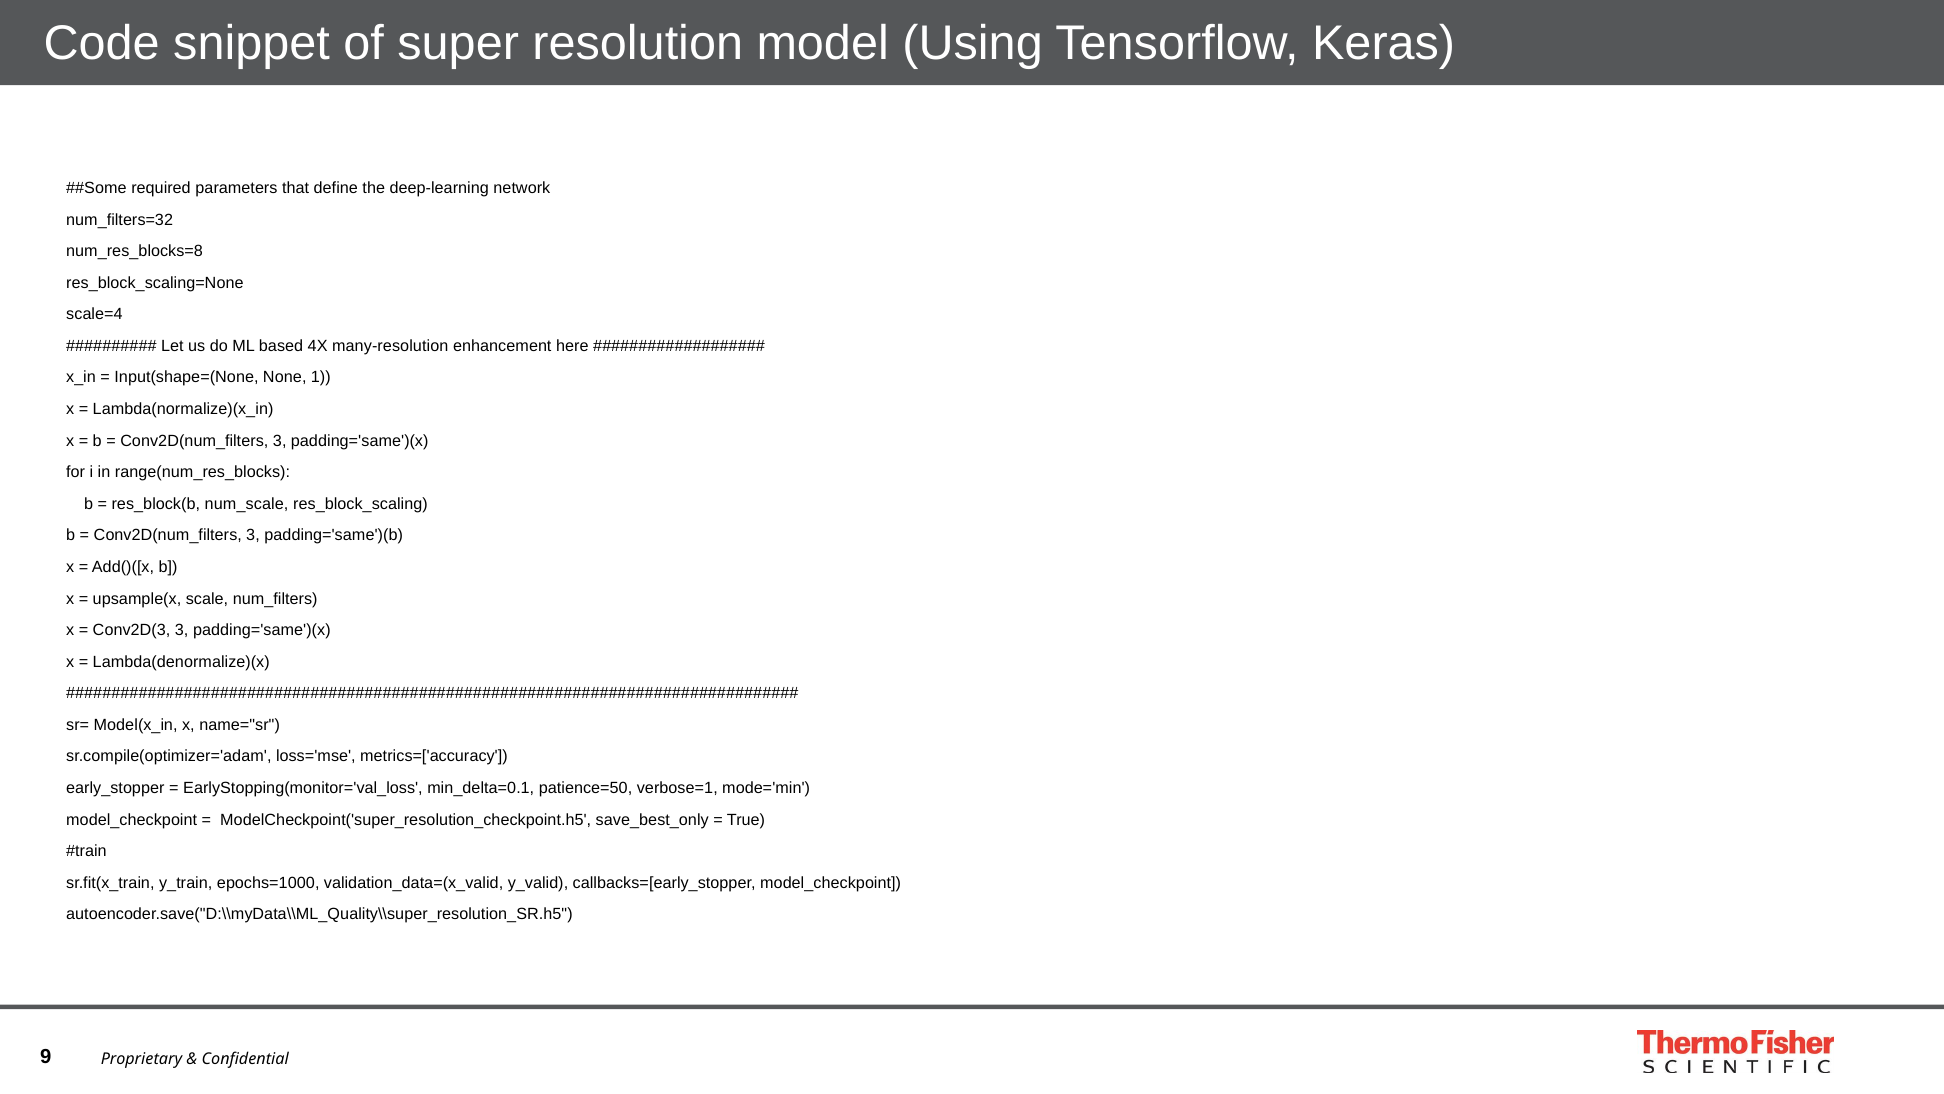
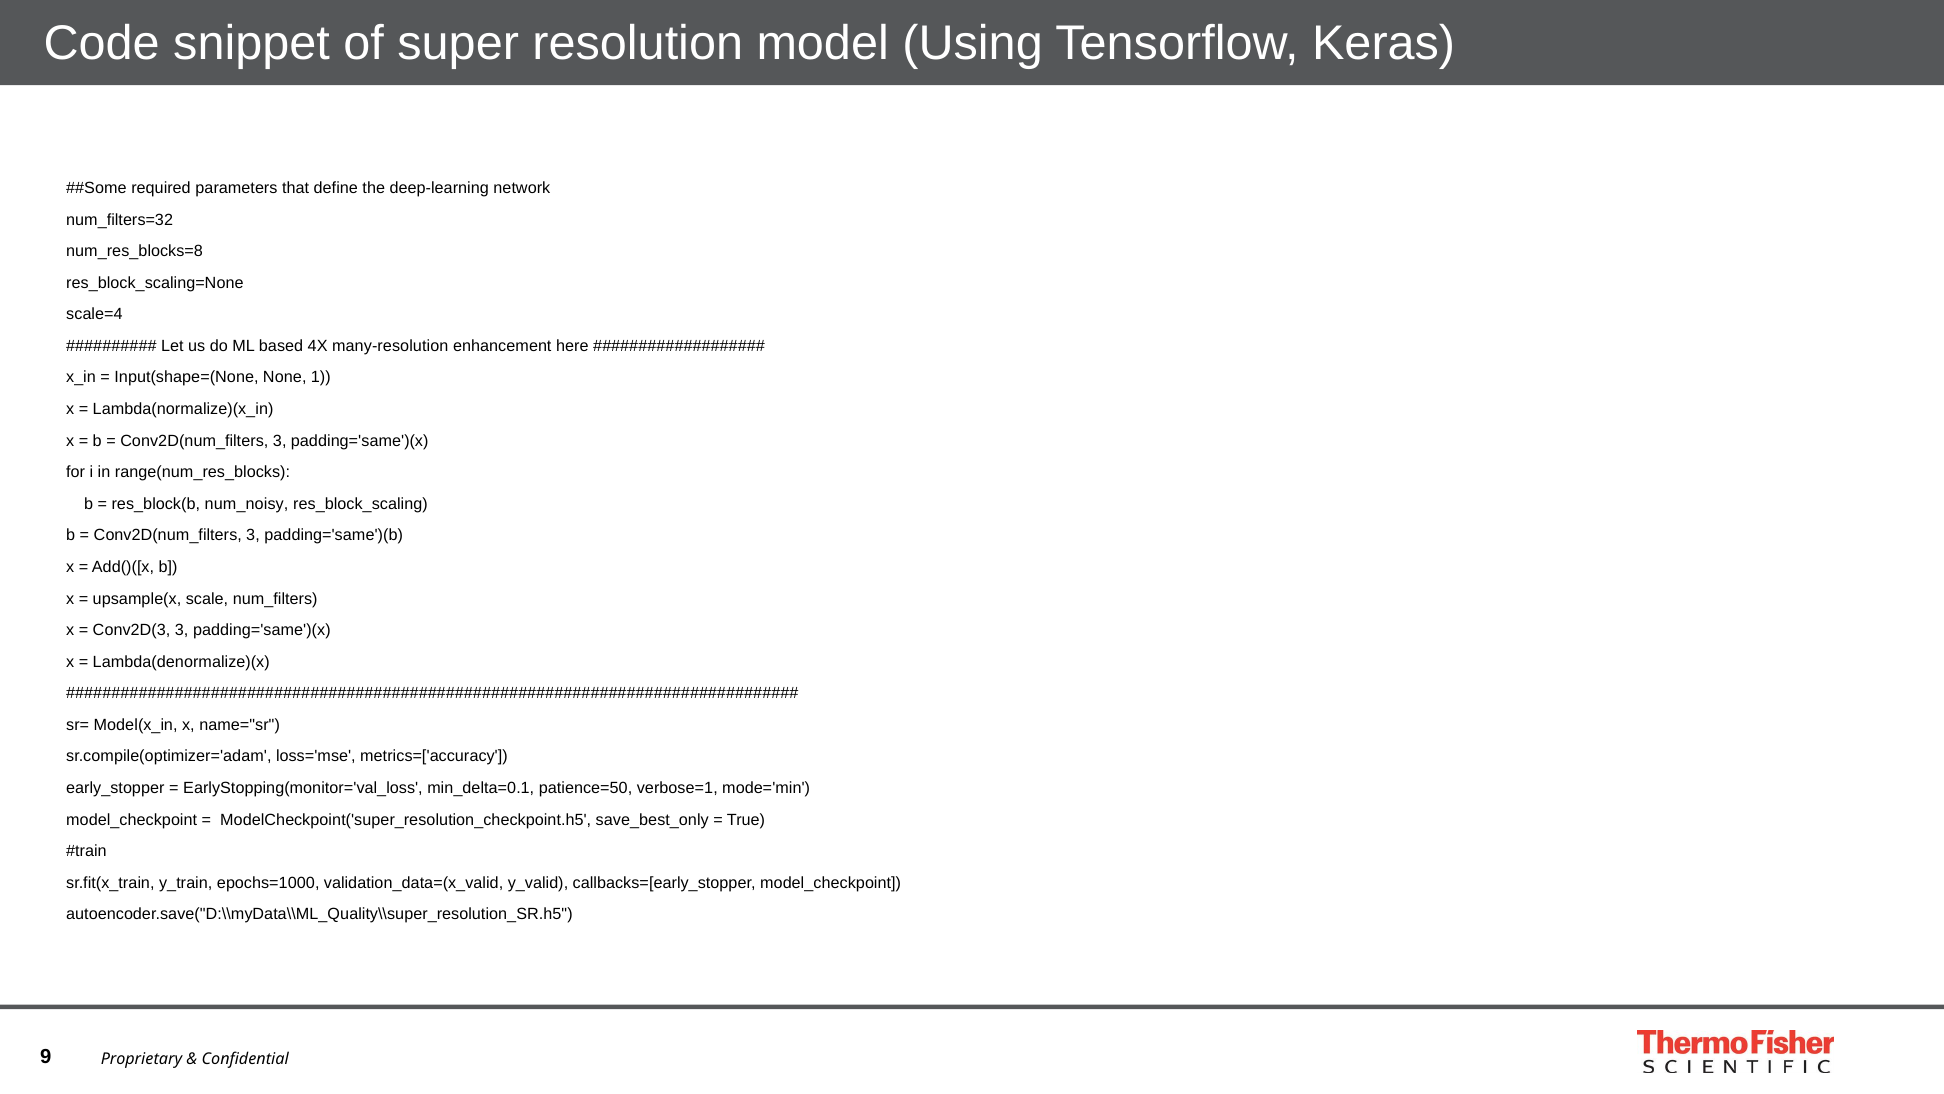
num_scale: num_scale -> num_noisy
